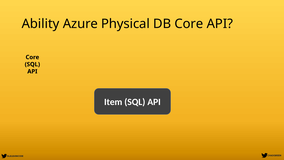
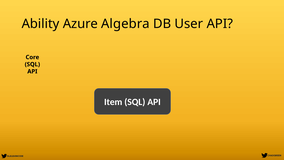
Physical: Physical -> Algebra
DB Core: Core -> User
